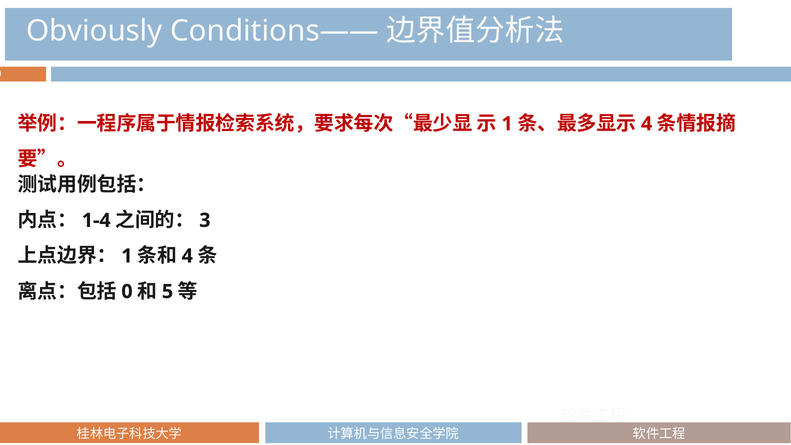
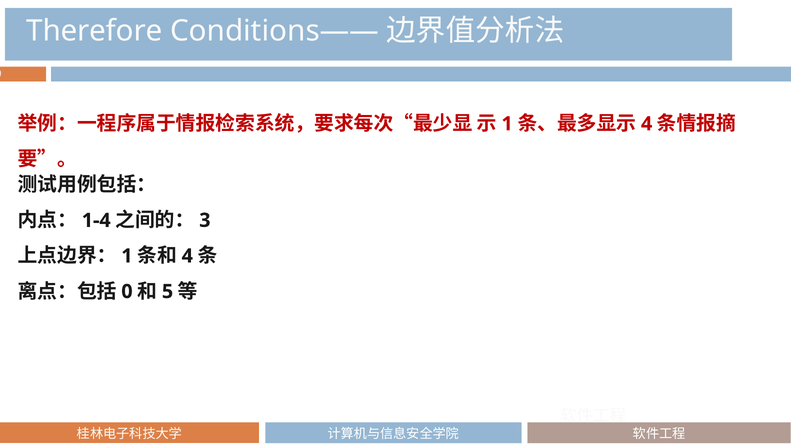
Obviously: Obviously -> Therefore
